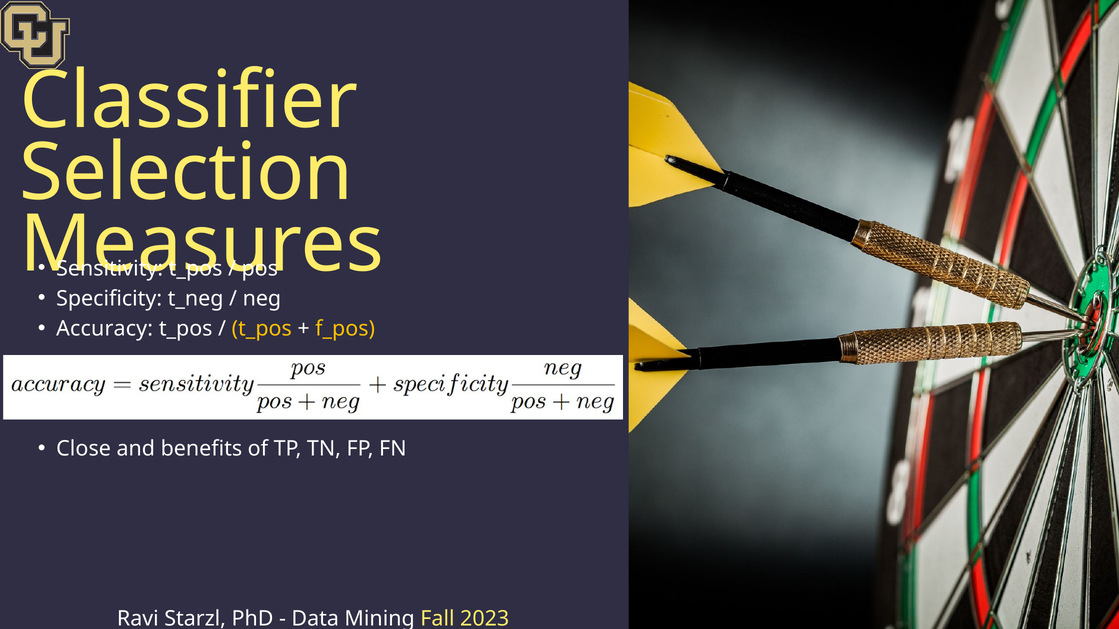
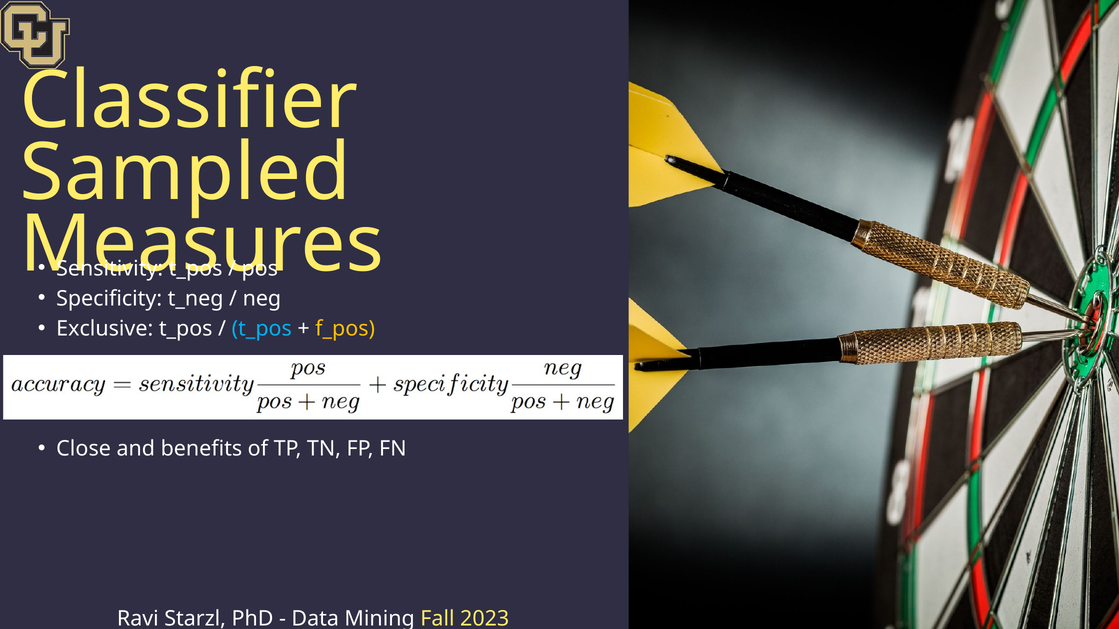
Selection: Selection -> Sampled
Accuracy: Accuracy -> Exclusive
t_pos at (262, 329) colour: yellow -> light blue
